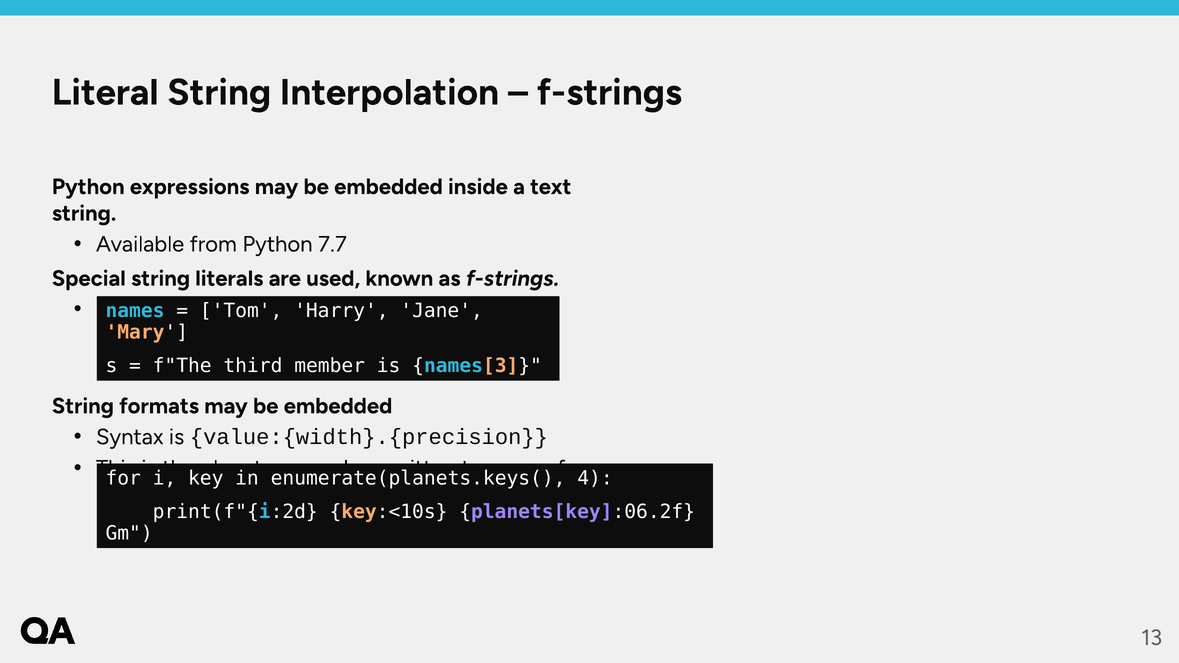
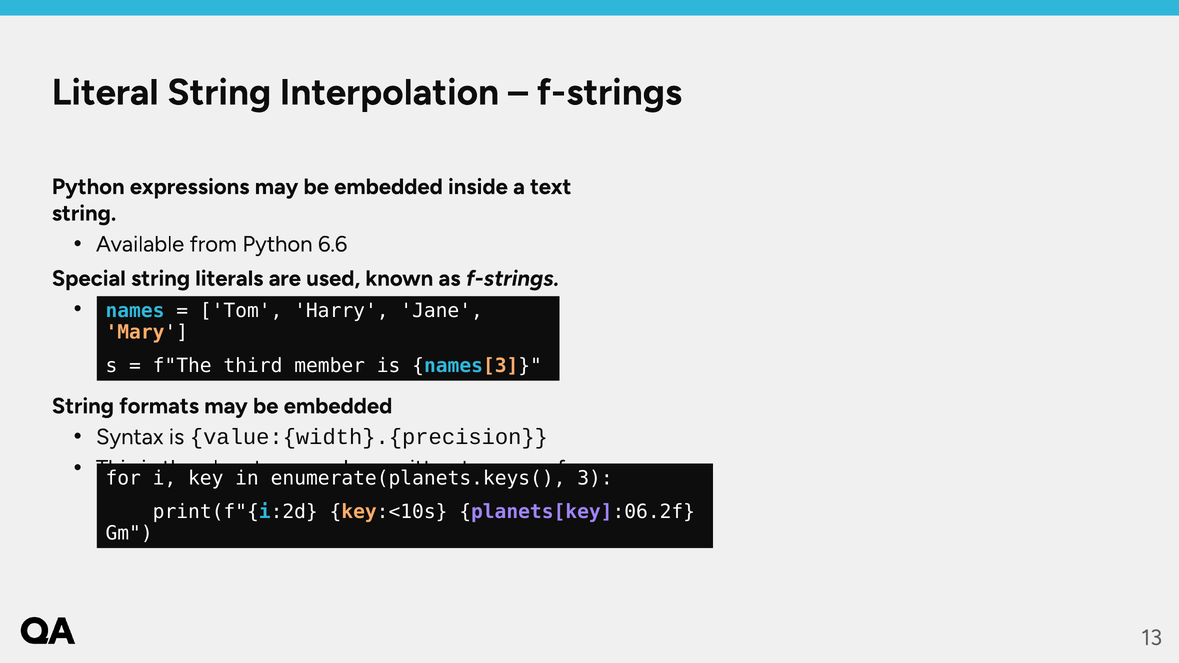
7.7: 7.7 -> 6.6
4: 4 -> 3
